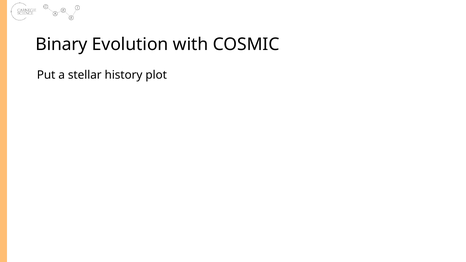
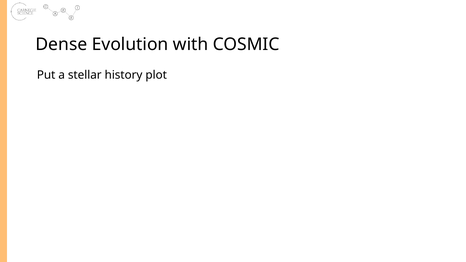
Binary: Binary -> Dense
